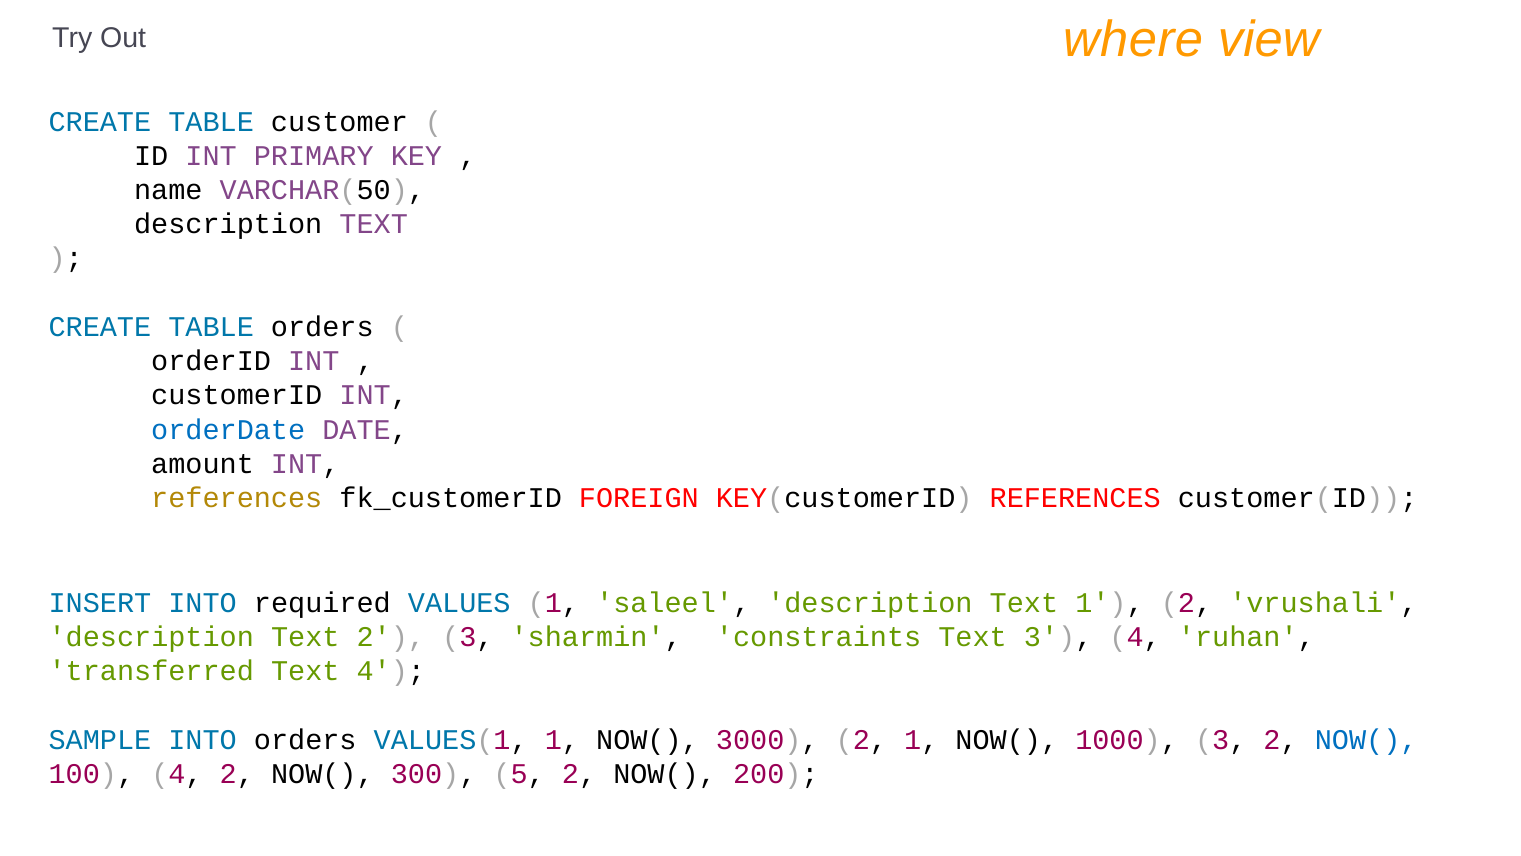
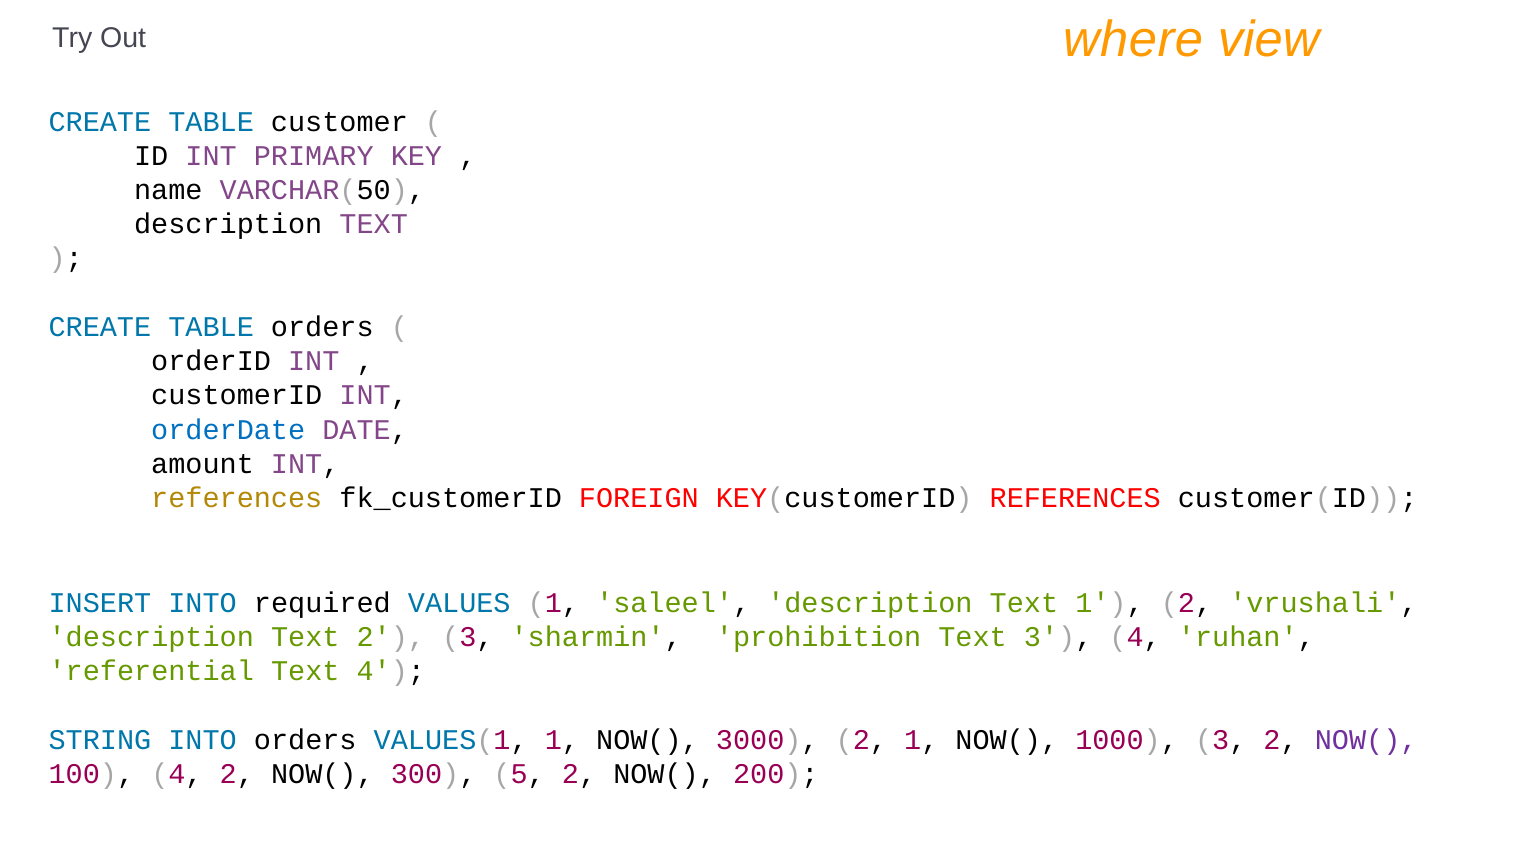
constraints: constraints -> prohibition
transferred: transferred -> referential
SAMPLE: SAMPLE -> STRING
NOW( at (1366, 739) colour: blue -> purple
